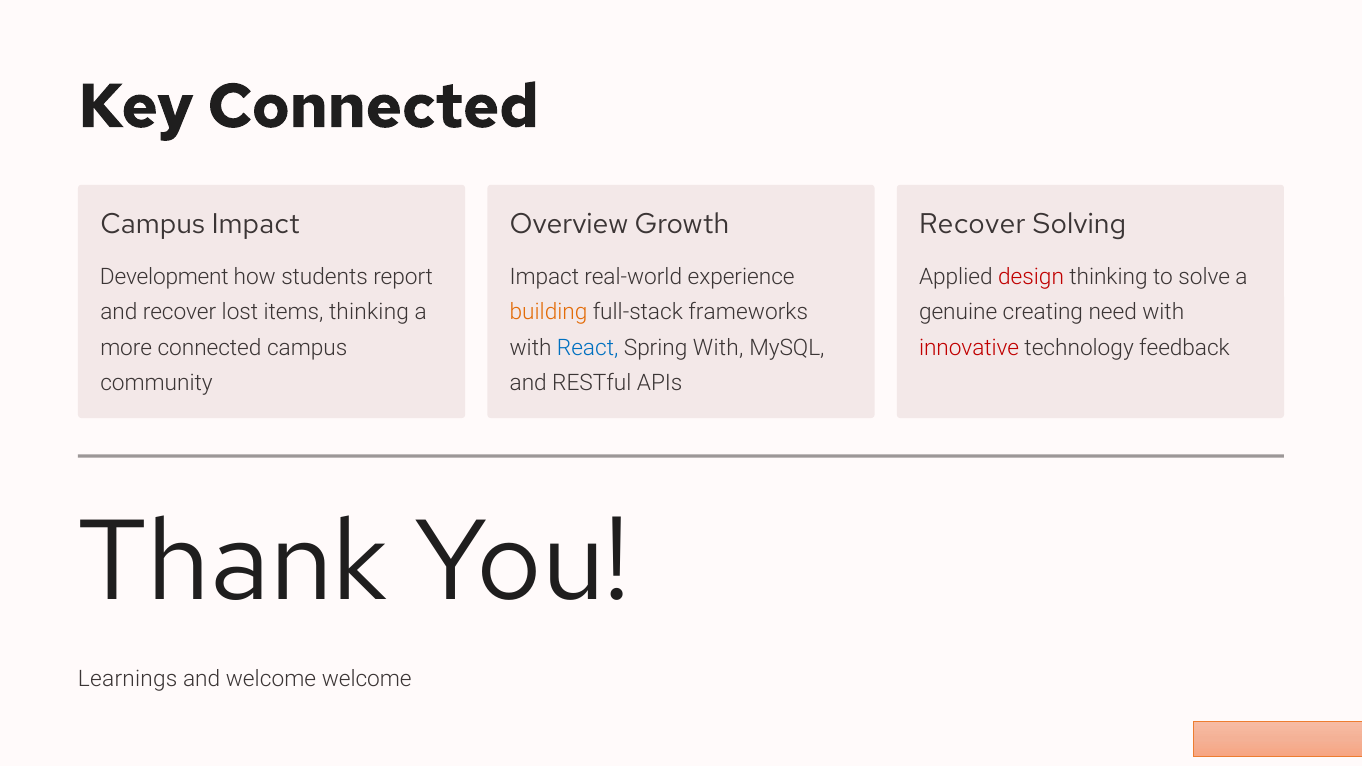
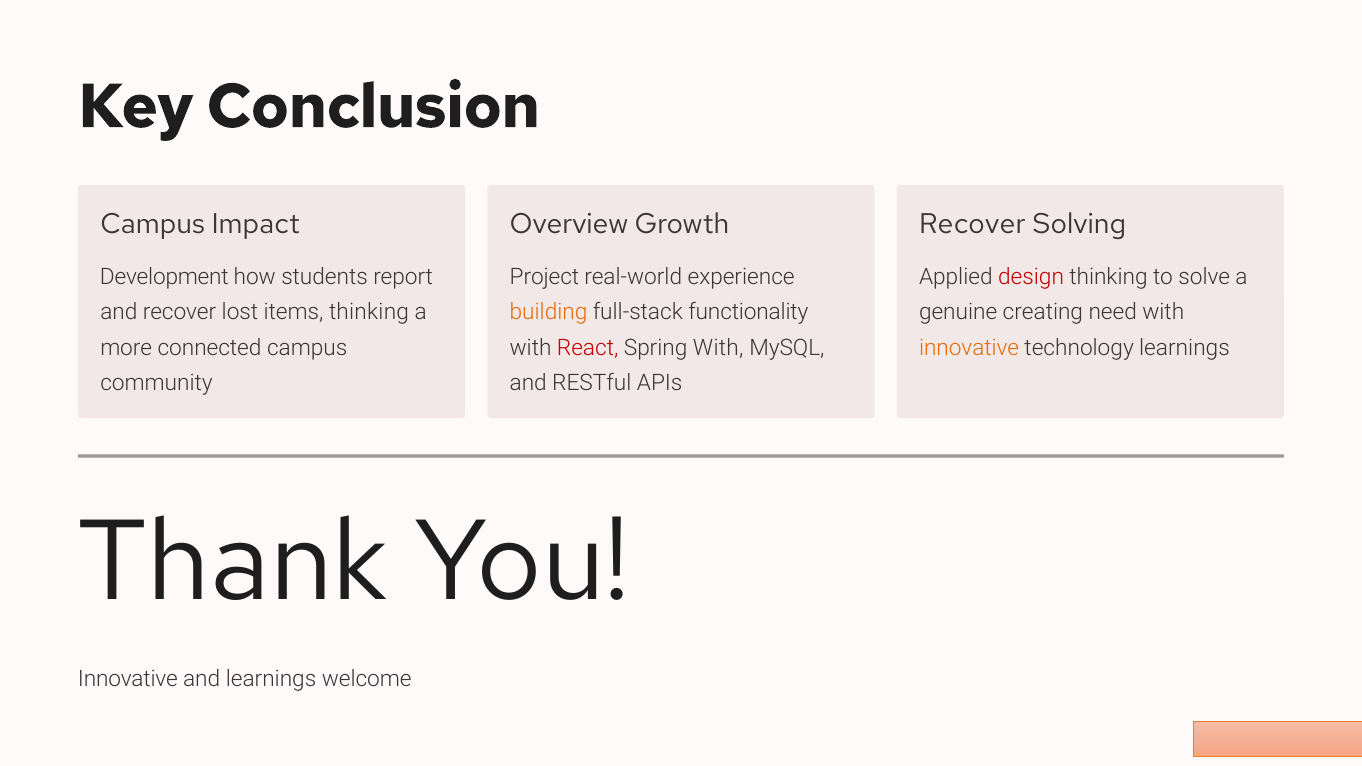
Key Connected: Connected -> Conclusion
Impact at (544, 277): Impact -> Project
frameworks: frameworks -> functionality
React colour: blue -> red
innovative at (969, 348) colour: red -> orange
technology feedback: feedback -> learnings
Learnings at (128, 679): Learnings -> Innovative
and welcome: welcome -> learnings
